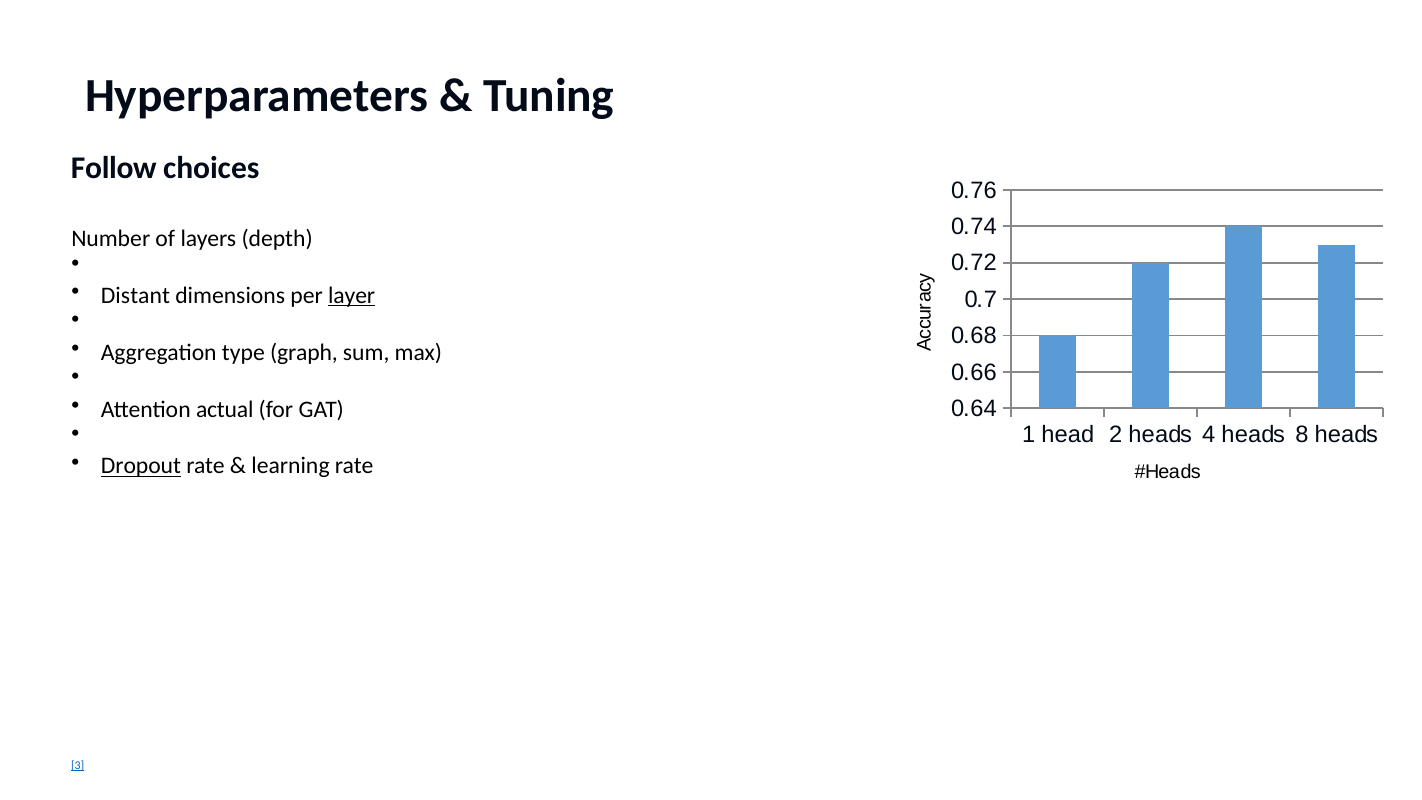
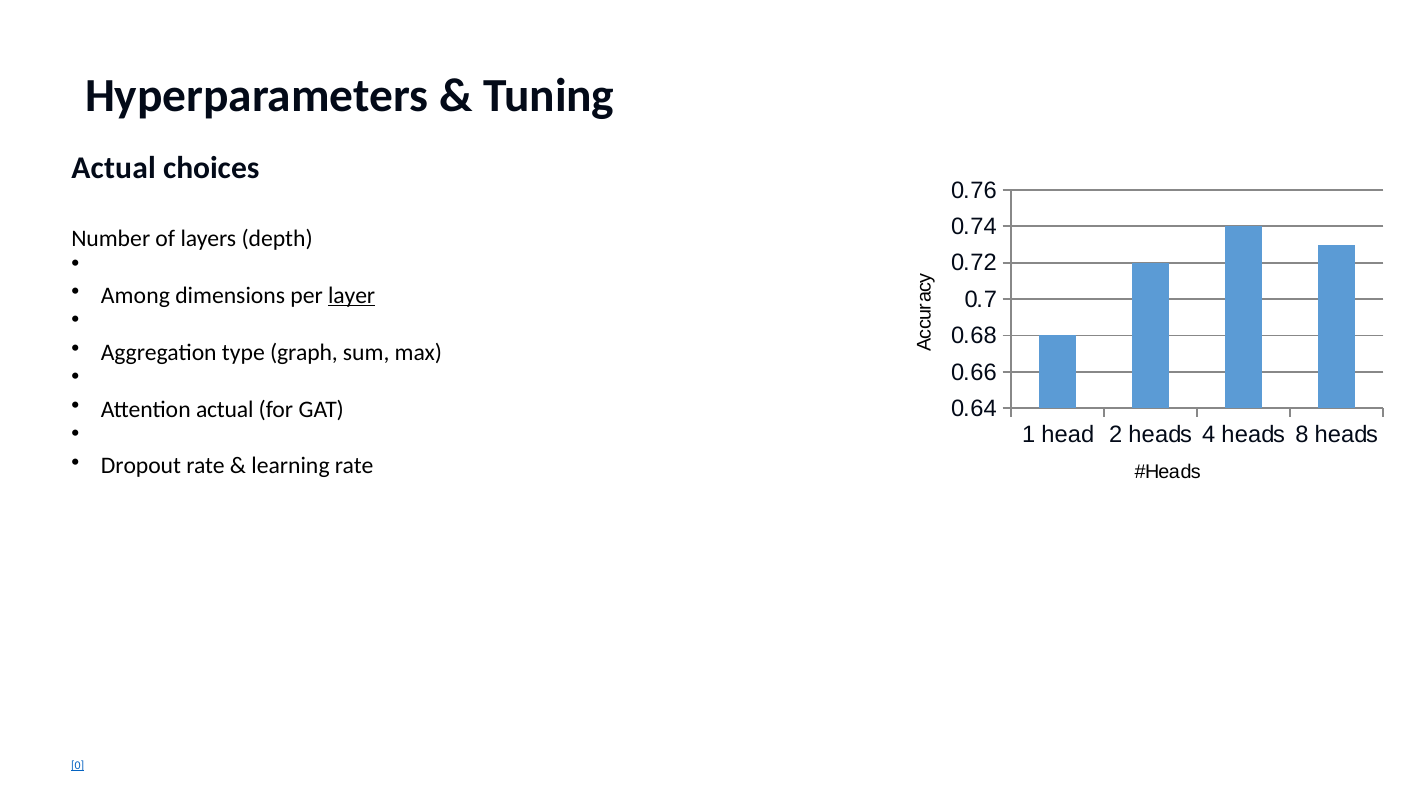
Follow at (114, 168): Follow -> Actual
Distant: Distant -> Among
Dropout underline: present -> none
3: 3 -> 0
